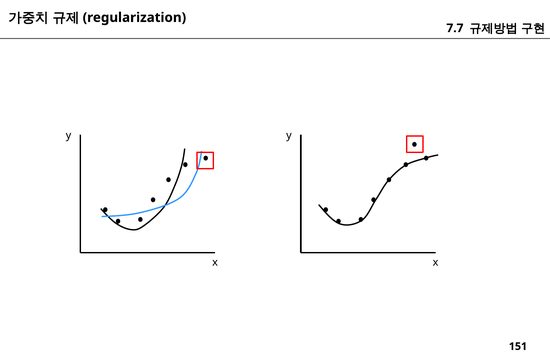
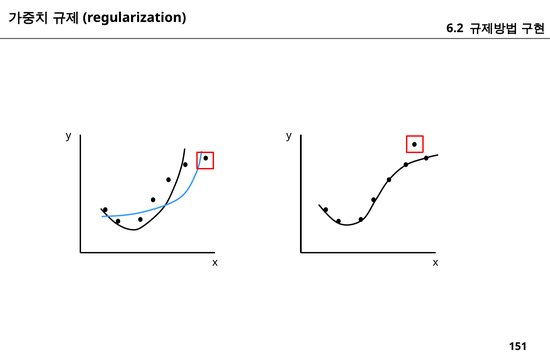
7.7: 7.7 -> 6.2
